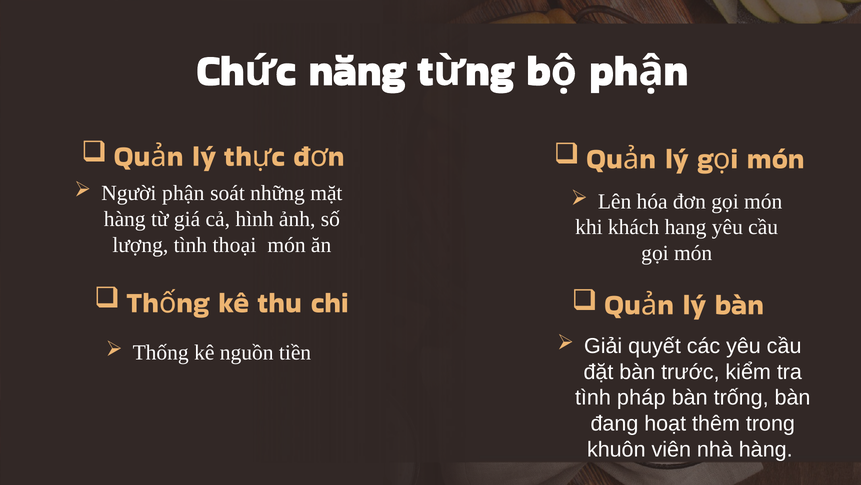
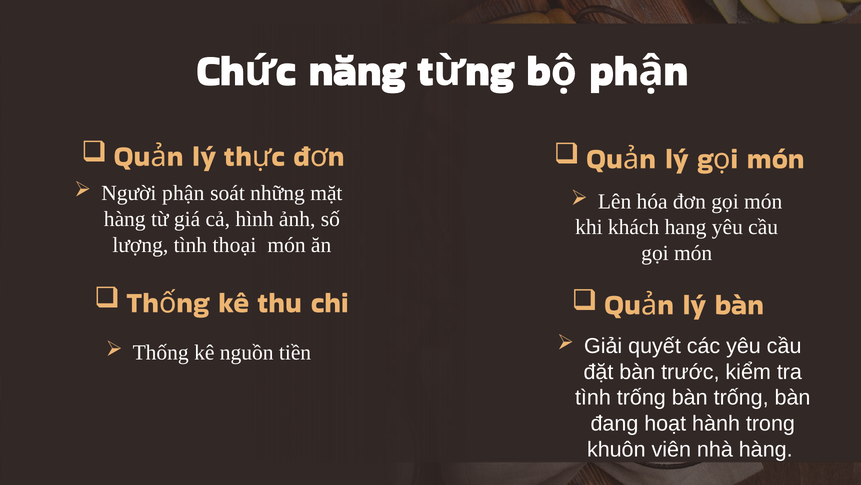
tình pháp: pháp -> trống
thêm: thêm -> hành
